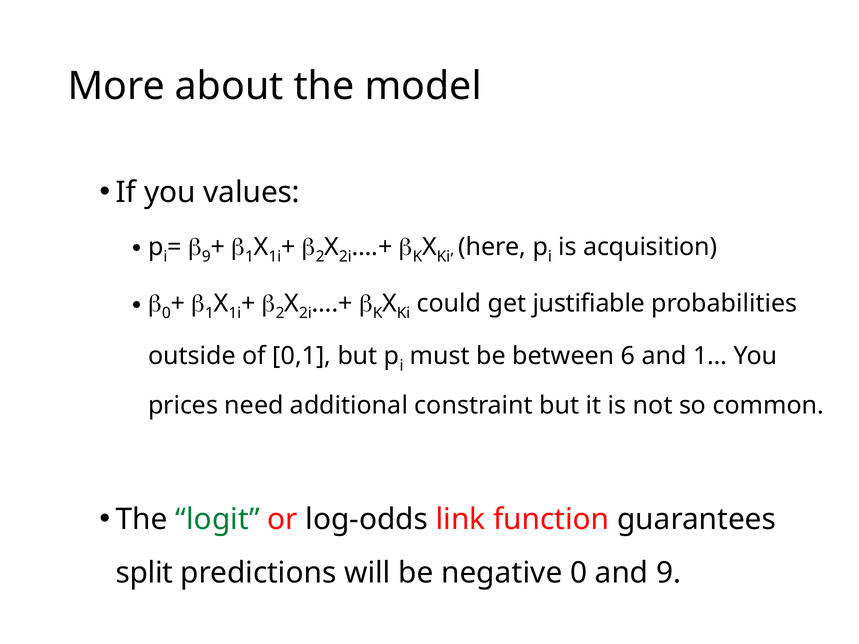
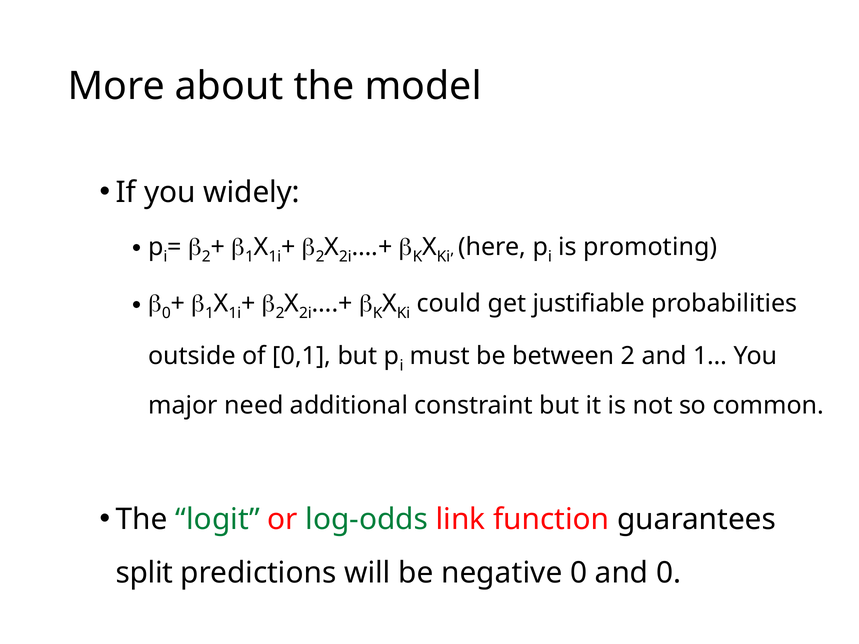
values: values -> widely
9 at (206, 257): 9 -> 2
acquisition: acquisition -> promoting
between 6: 6 -> 2
prices: prices -> major
log-odds colour: black -> green
and 9: 9 -> 0
